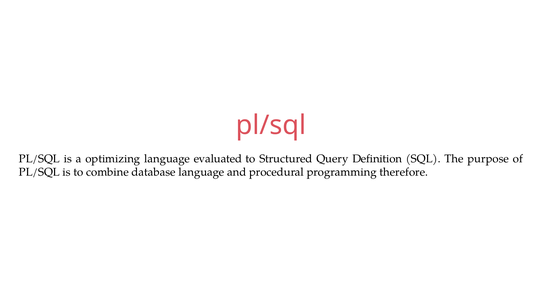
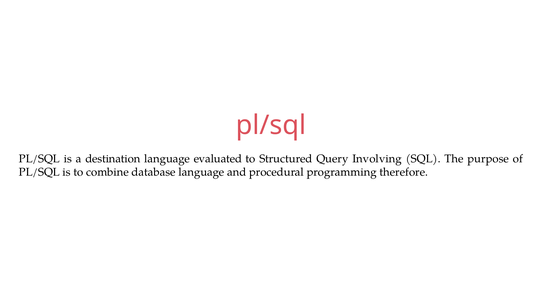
optimizing: optimizing -> destination
Definition: Definition -> Involving
